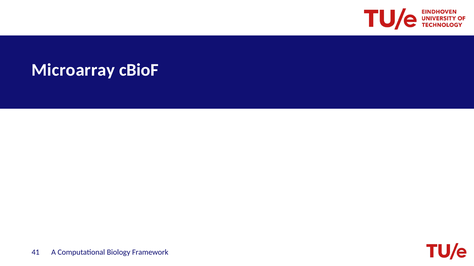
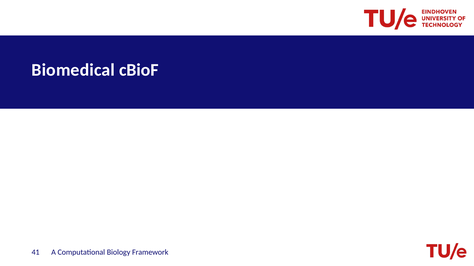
Microarray: Microarray -> Biomedical
